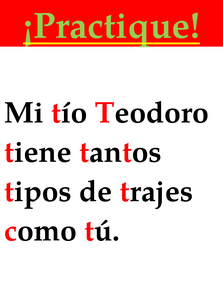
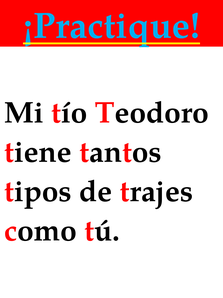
¡Practique colour: light green -> light blue
